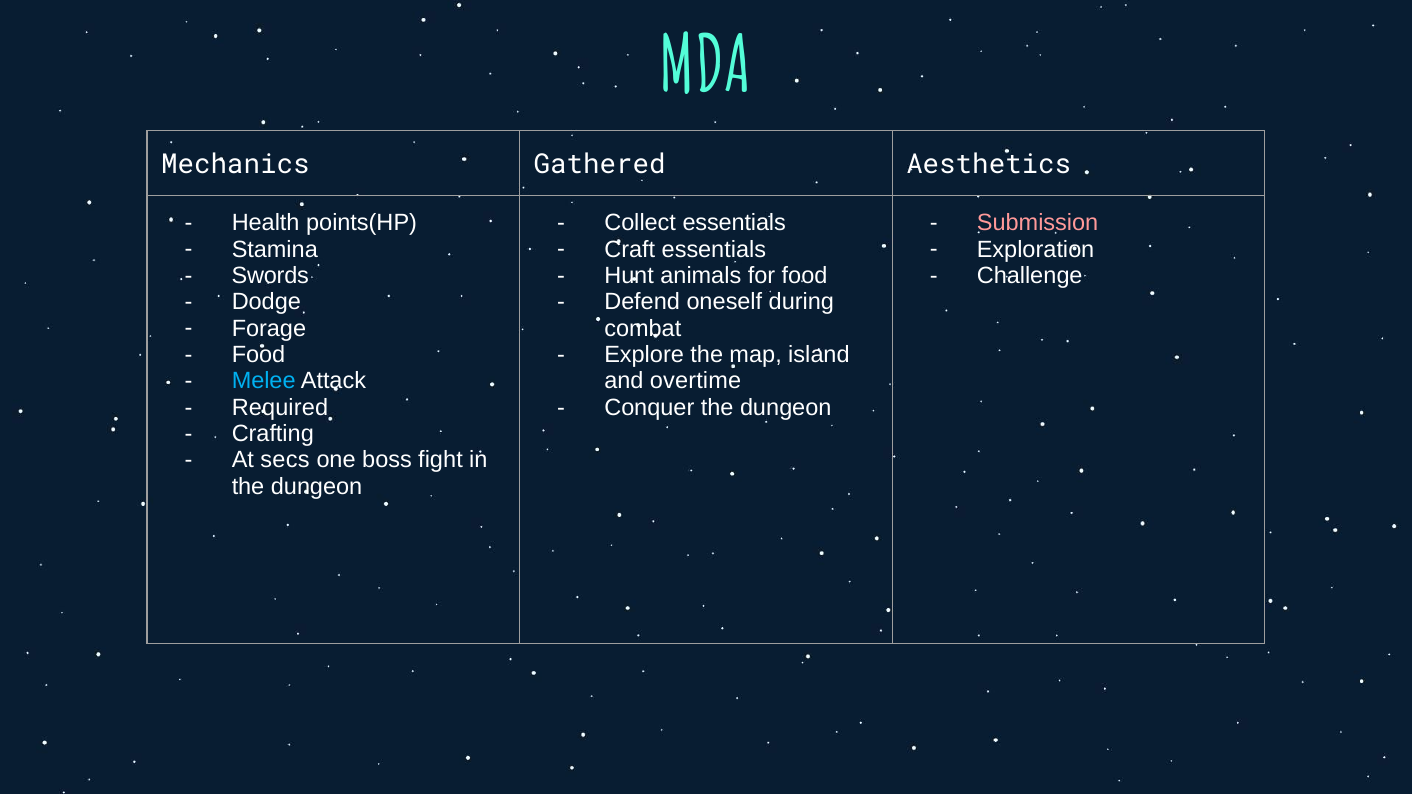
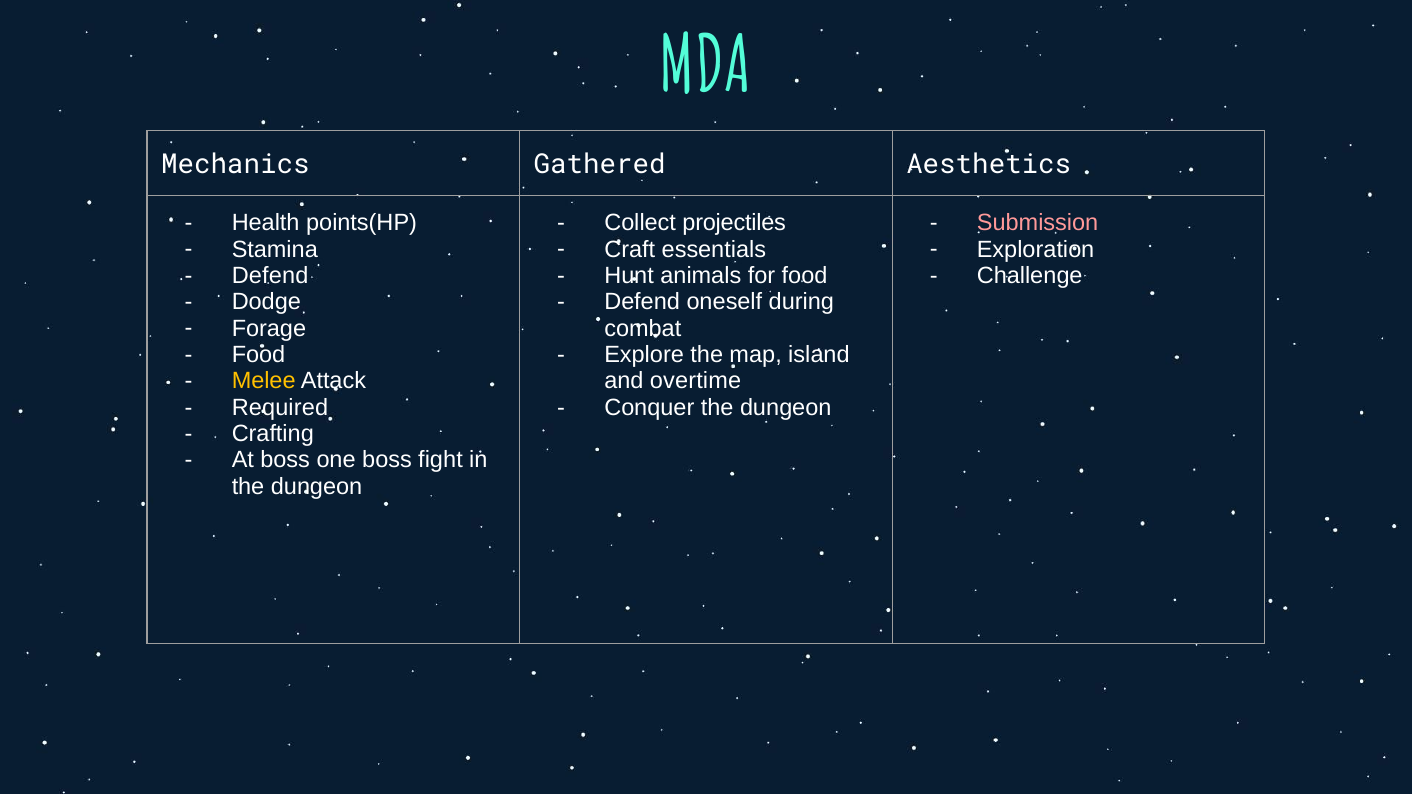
Collect essentials: essentials -> projectiles
Swords at (270, 276): Swords -> Defend
Melee colour: light blue -> yellow
At secs: secs -> boss
